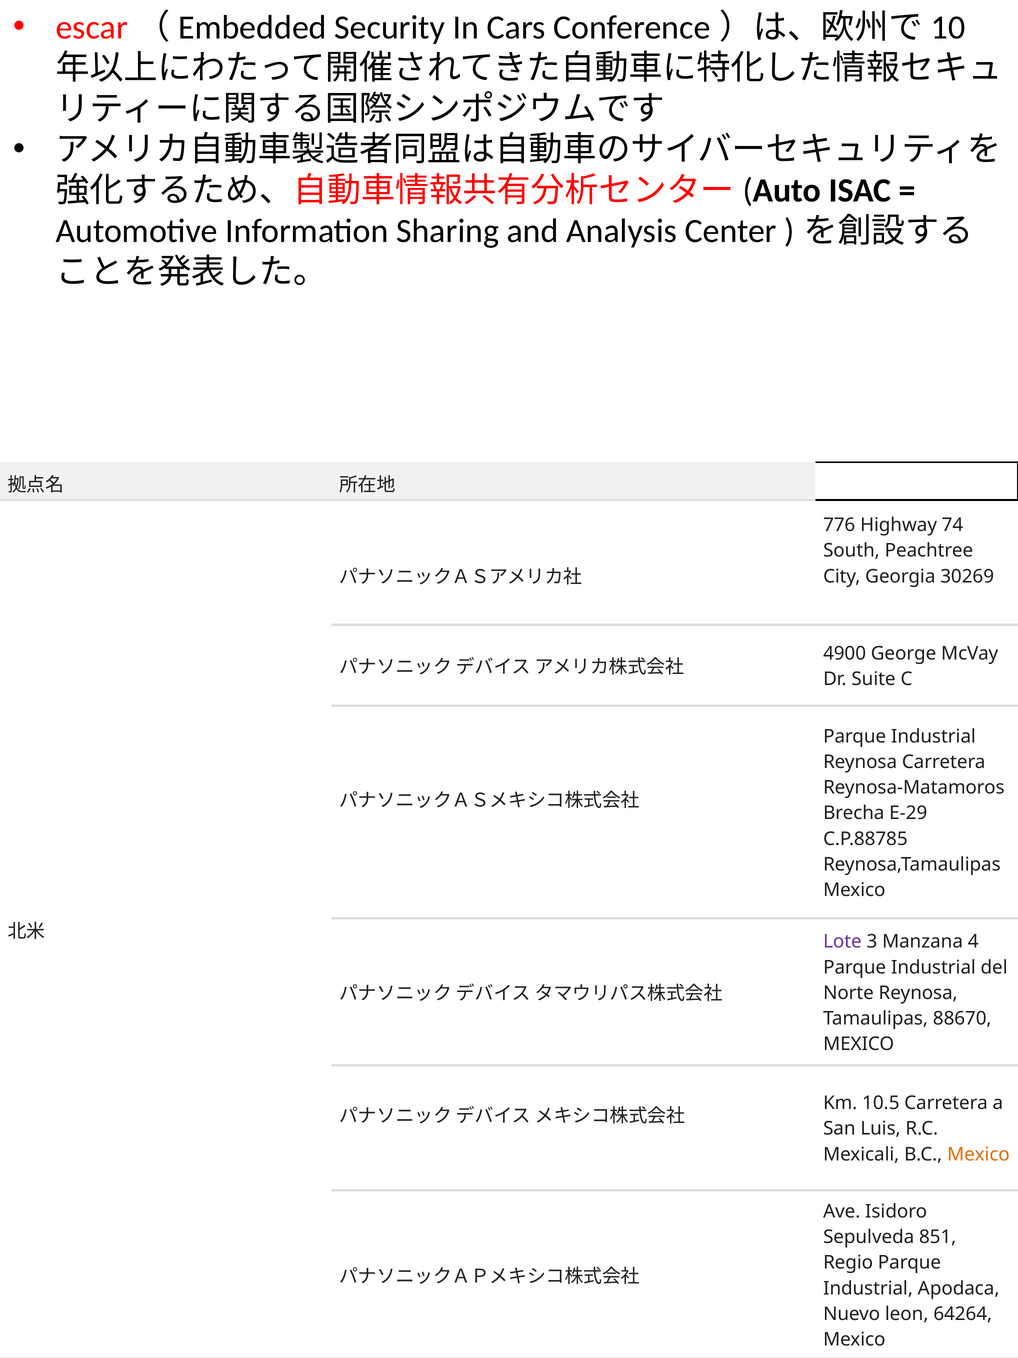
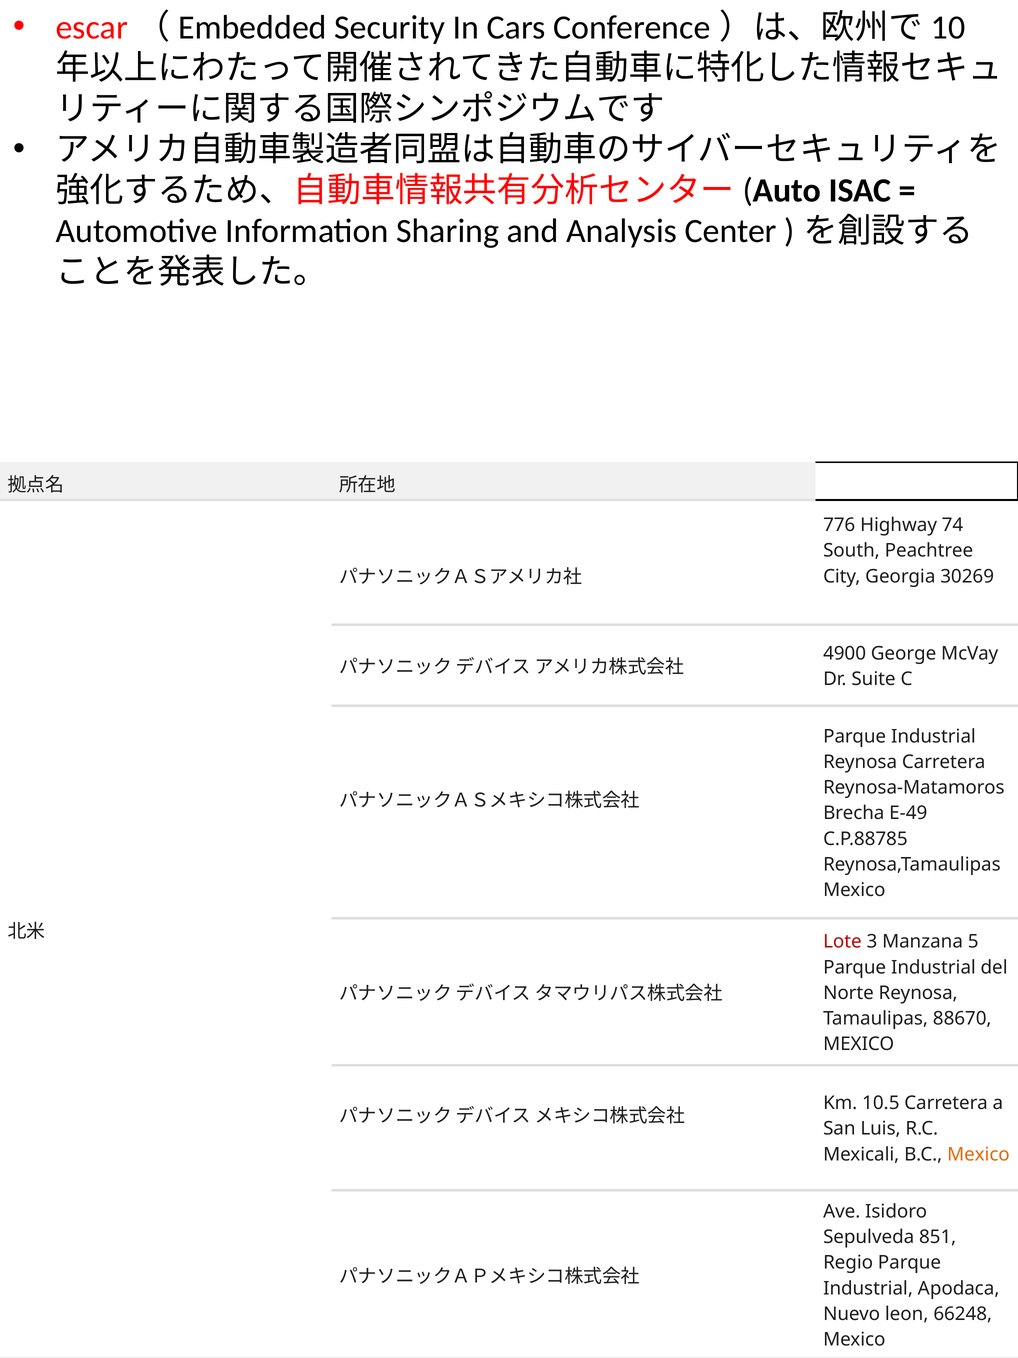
E-29: E-29 -> E-49
Lote colour: purple -> red
4: 4 -> 5
64264: 64264 -> 66248
